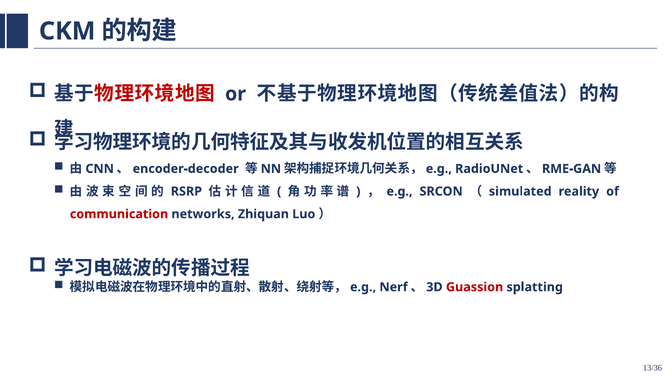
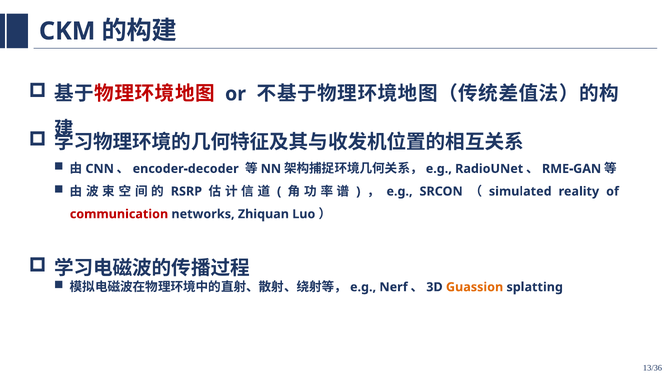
Guassion colour: red -> orange
